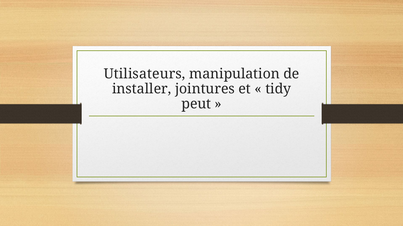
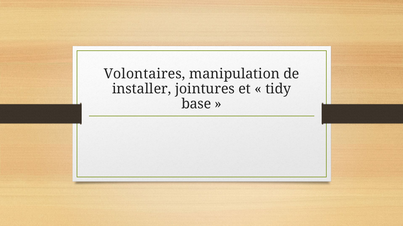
Utilisateurs: Utilisateurs -> Volontaires
peut: peut -> base
